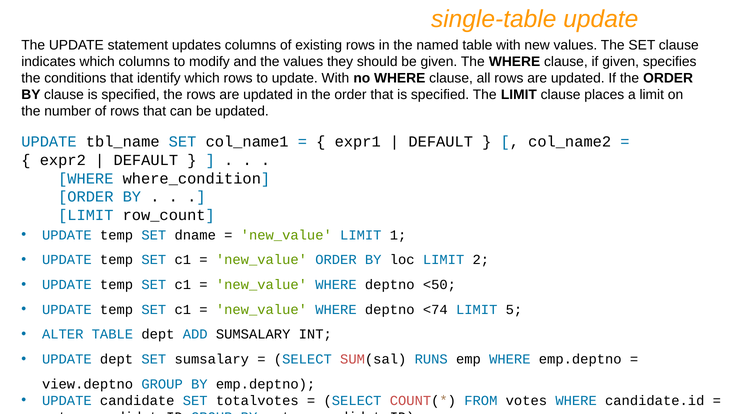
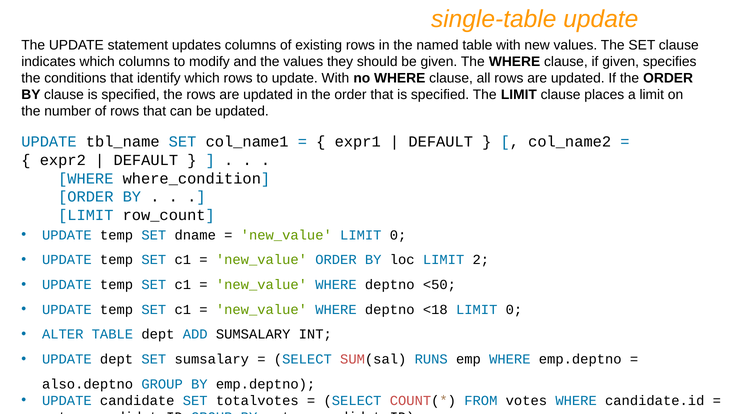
new_value LIMIT 1: 1 -> 0
<74: <74 -> <18
5 at (514, 310): 5 -> 0
view.deptno: view.deptno -> also.deptno
